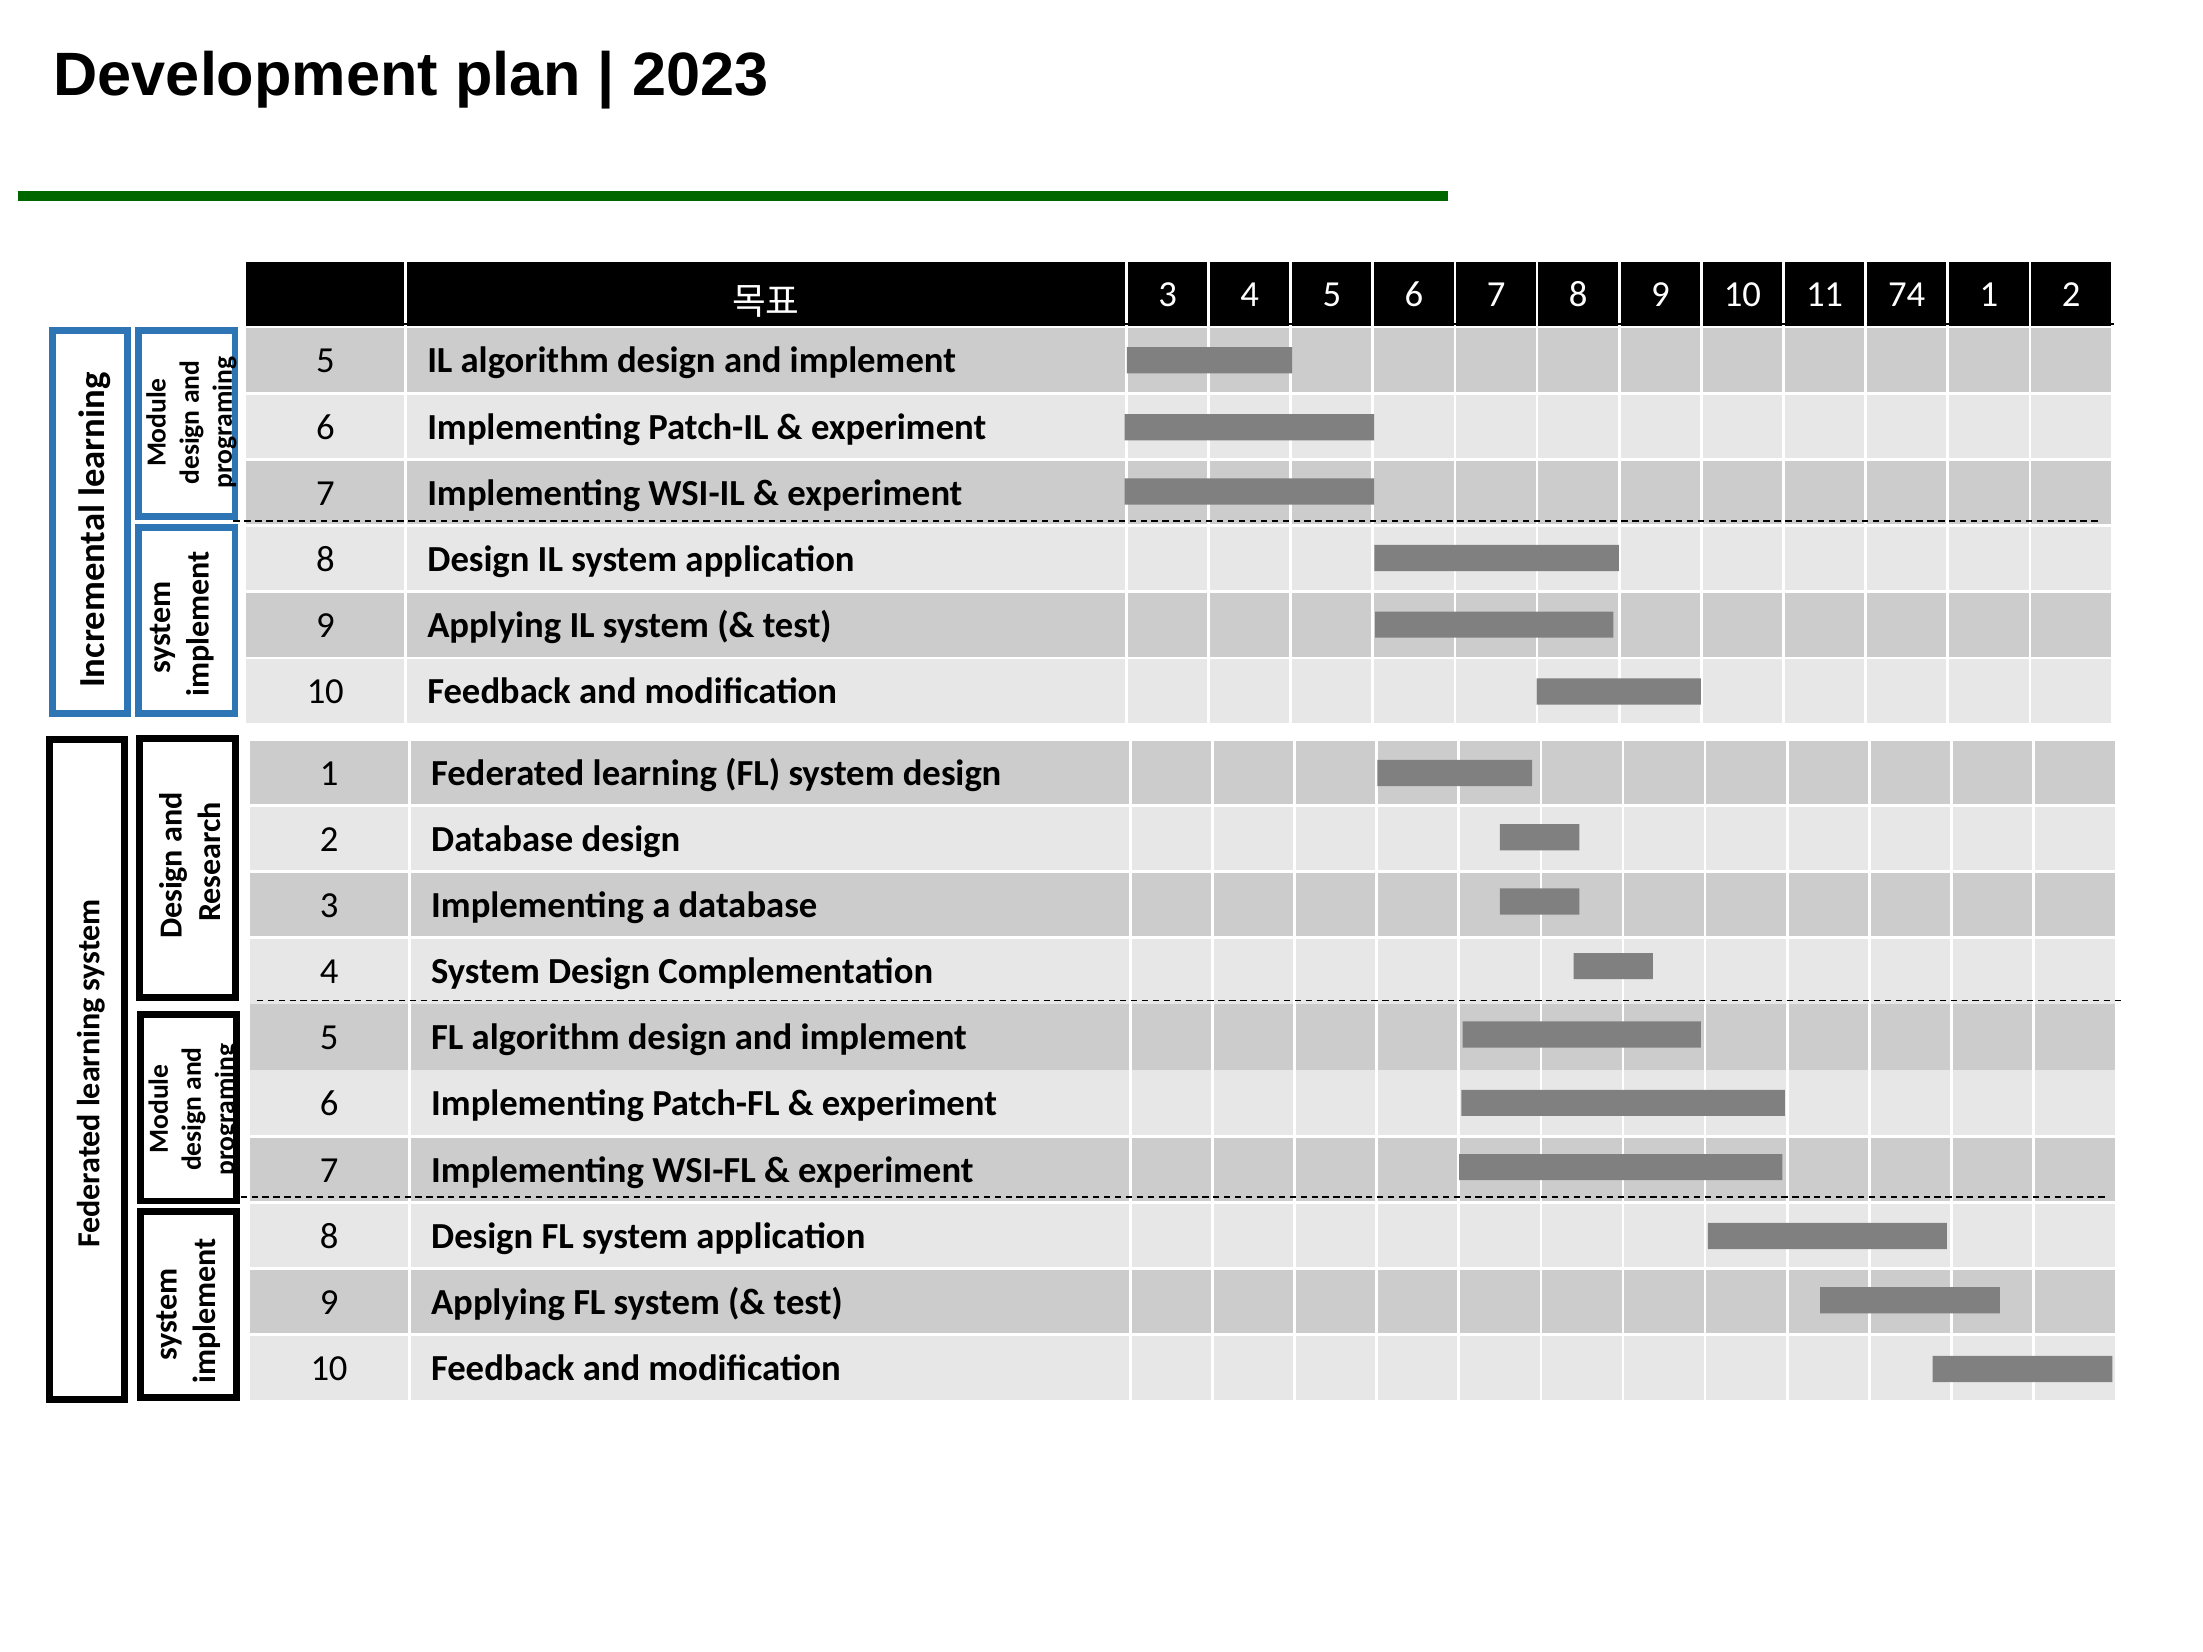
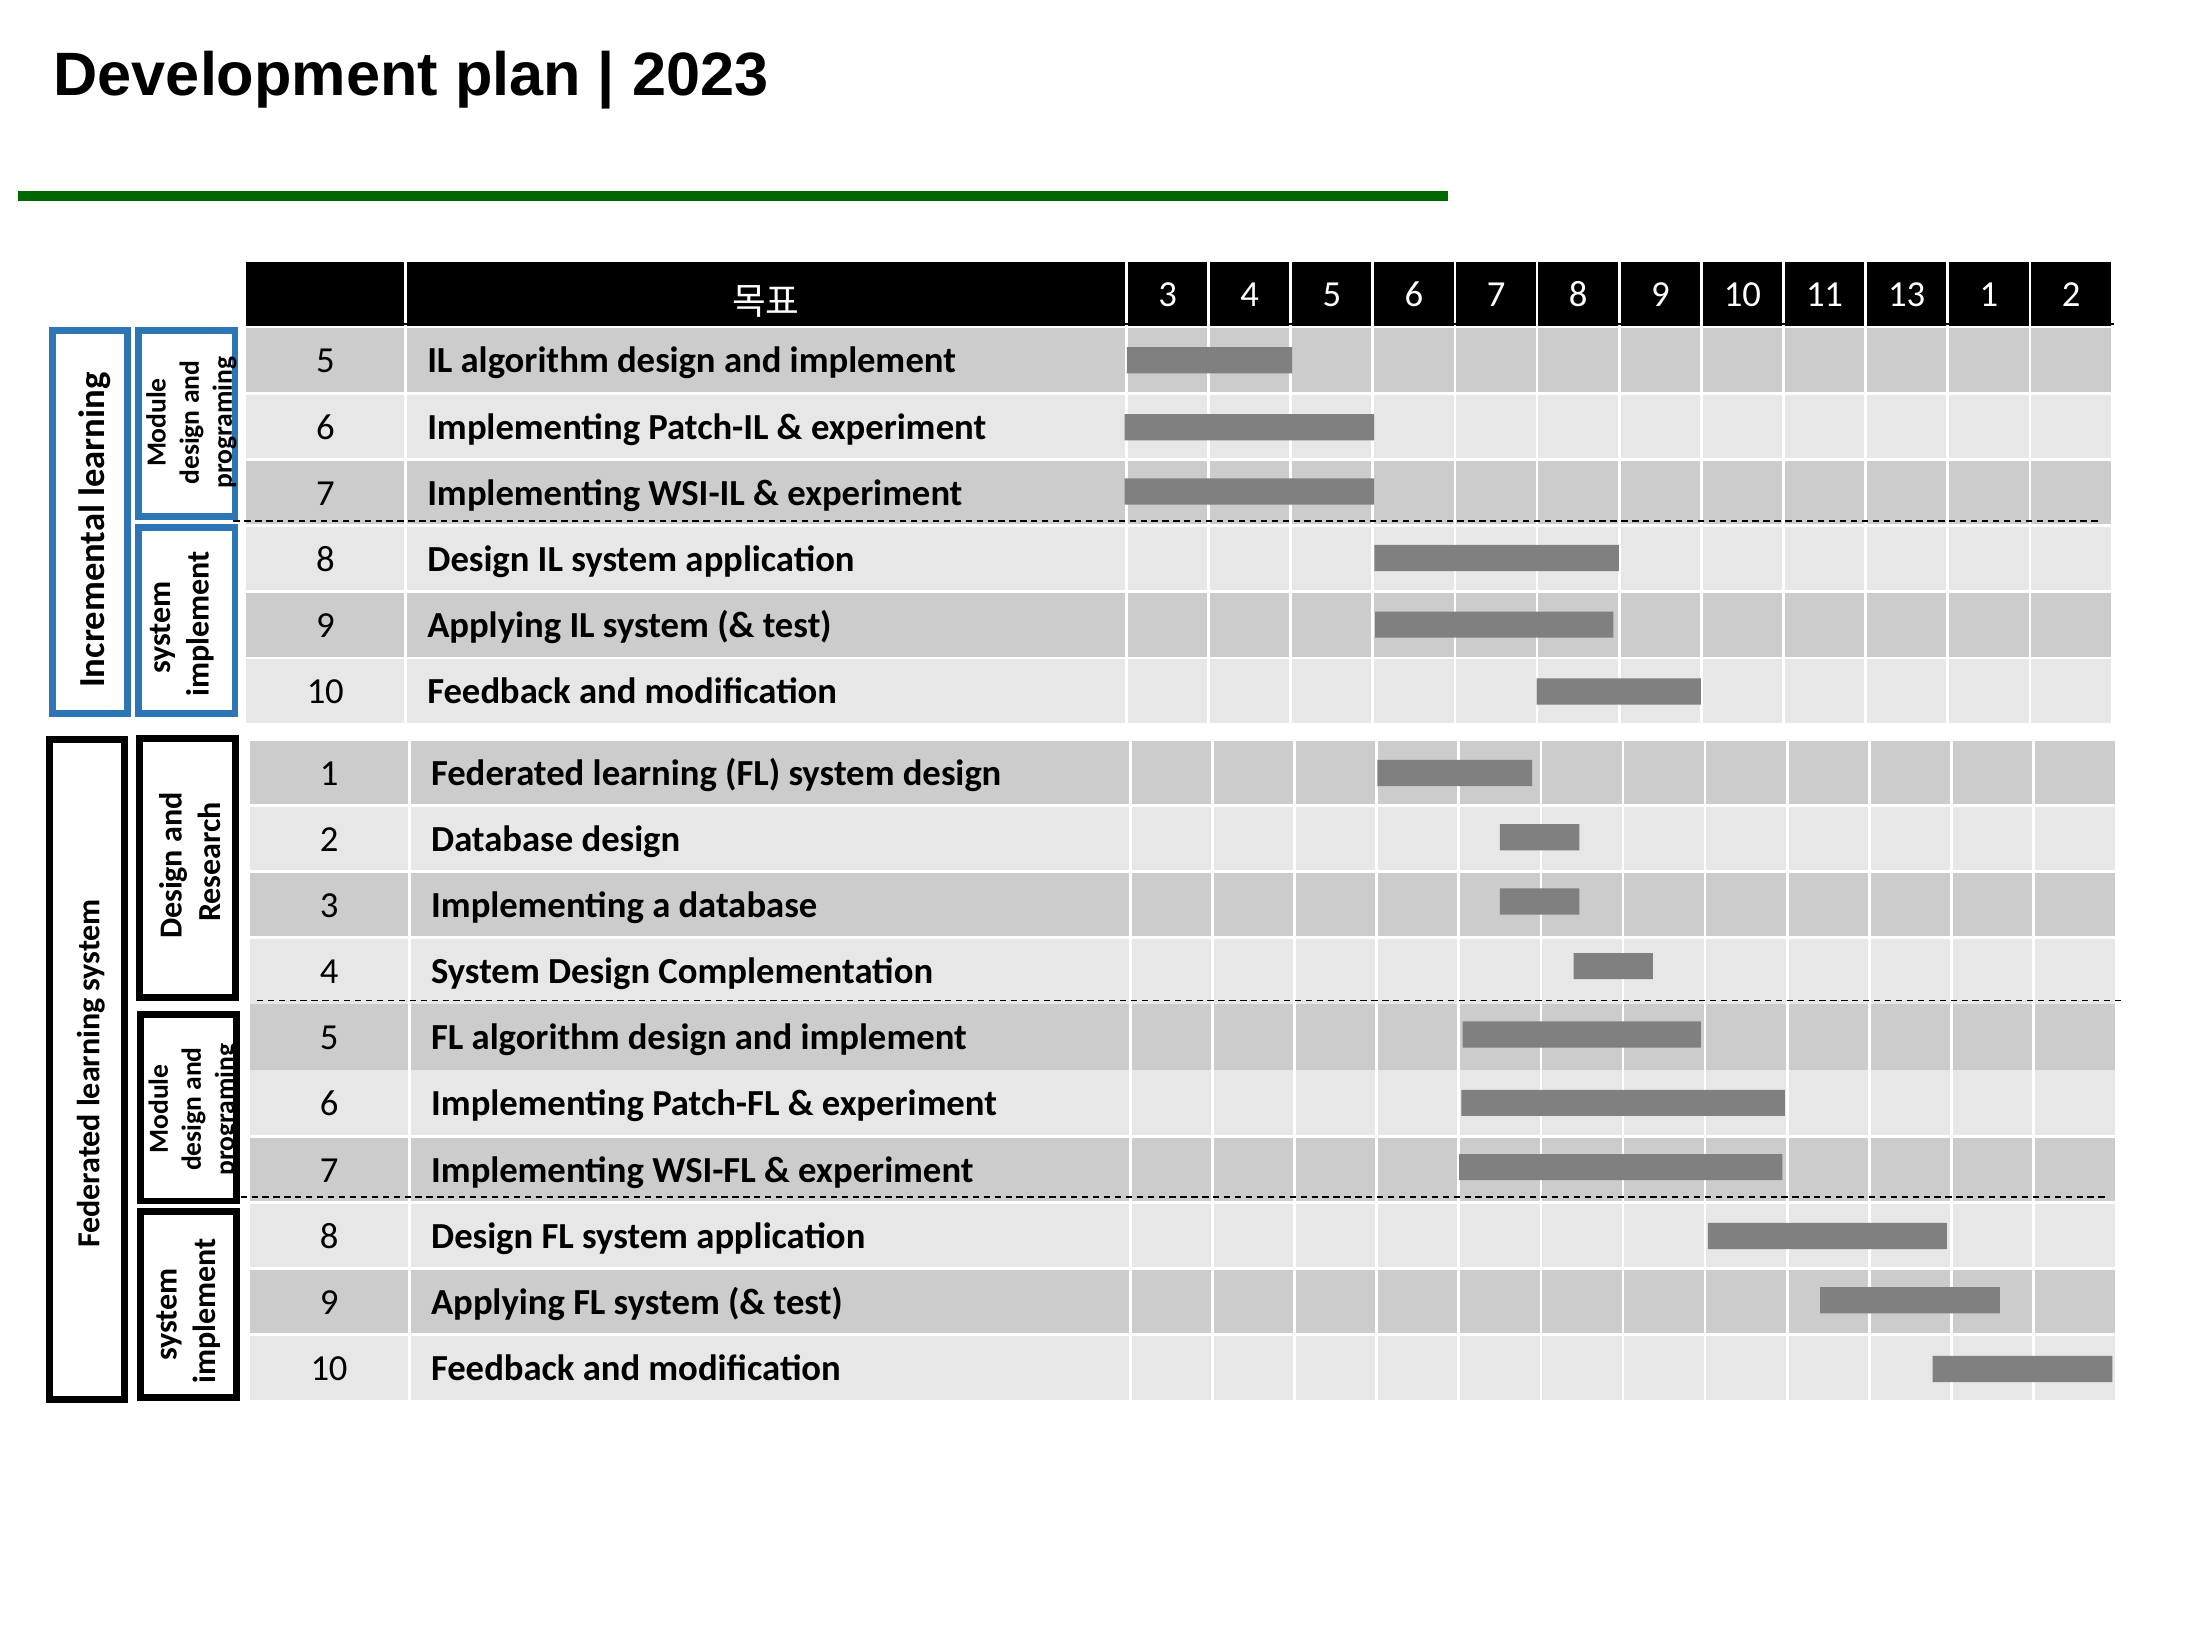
74: 74 -> 13
